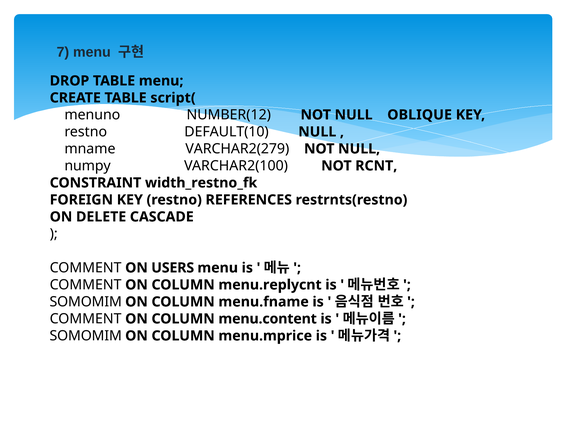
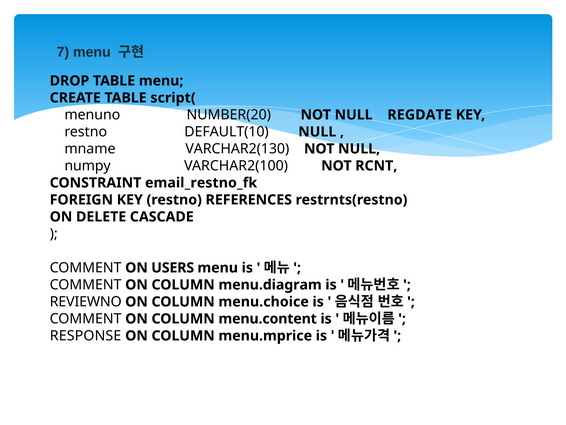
NUMBER(12: NUMBER(12 -> NUMBER(20
OBLIQUE: OBLIQUE -> REGDATE
VARCHAR2(279: VARCHAR2(279 -> VARCHAR2(130
width_restno_fk: width_restno_fk -> email_restno_fk
menu.replycnt: menu.replycnt -> menu.diagram
SOMOMIM at (86, 301): SOMOMIM -> REVIEWNO
menu.fname: menu.fname -> menu.choice
SOMOMIM at (86, 335): SOMOMIM -> RESPONSE
